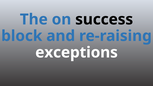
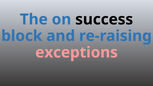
exceptions colour: white -> pink
